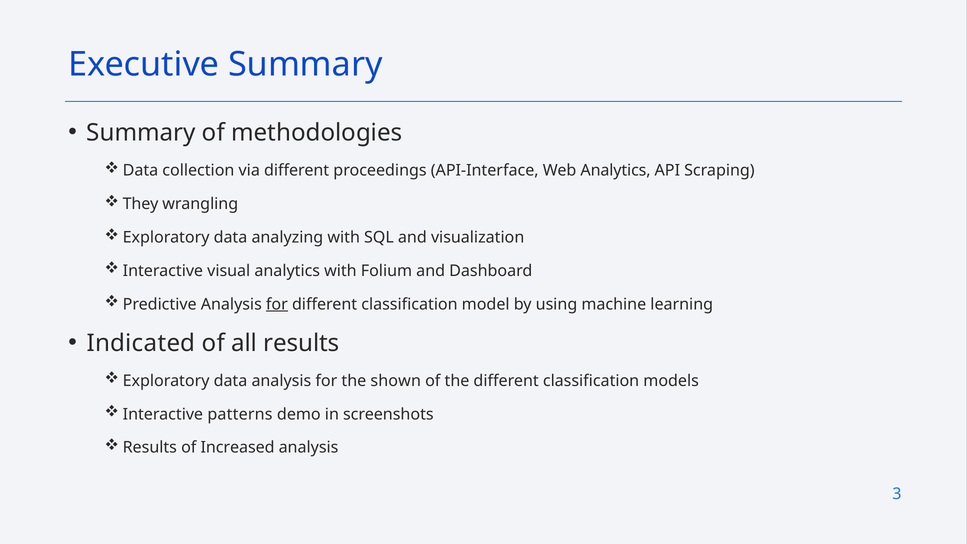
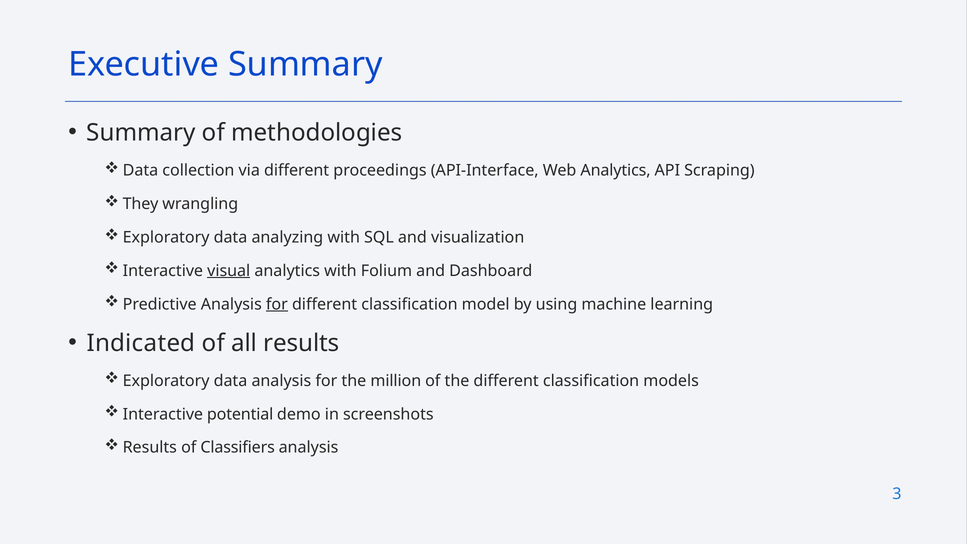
visual underline: none -> present
shown: shown -> million
patterns: patterns -> potential
Increased: Increased -> Classifiers
